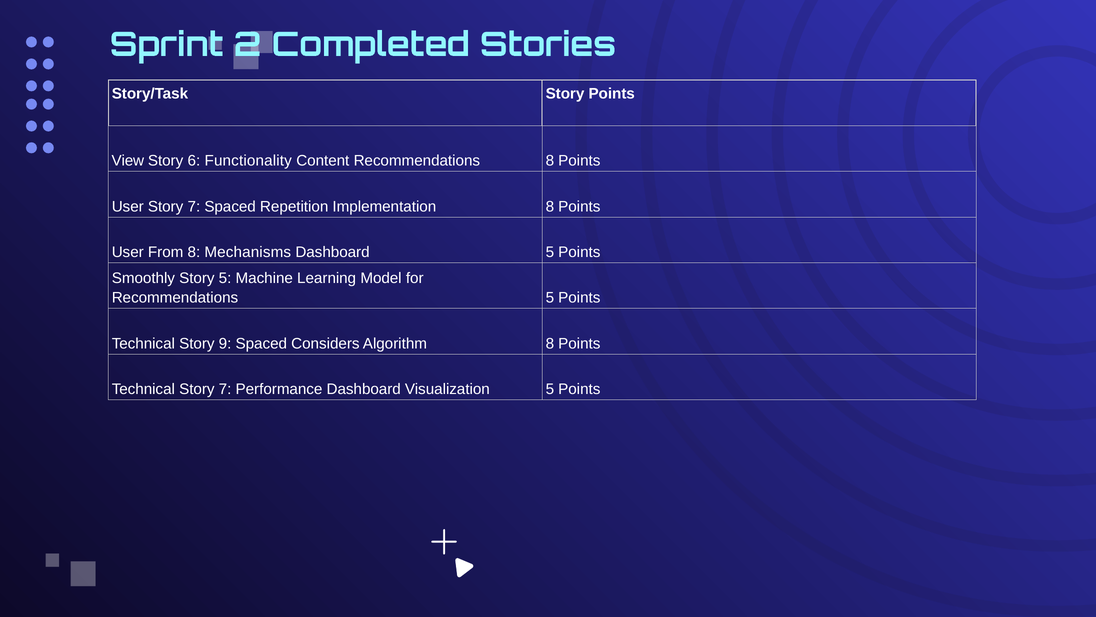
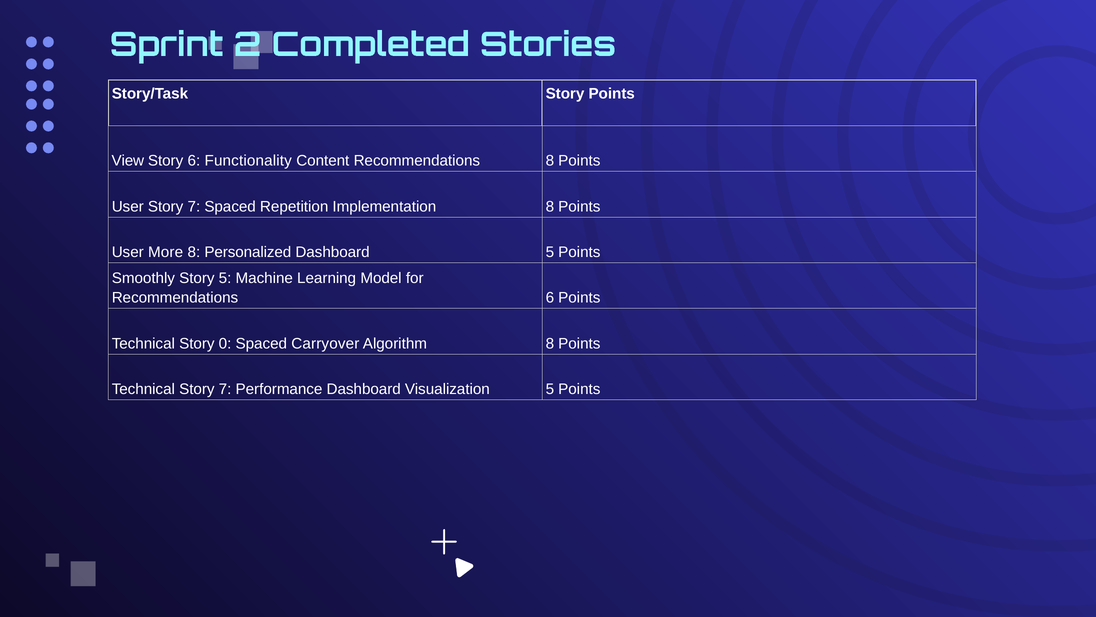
From: From -> More
Mechanisms: Mechanisms -> Personalized
Recommendations 5: 5 -> 6
9: 9 -> 0
Considers: Considers -> Carryover
